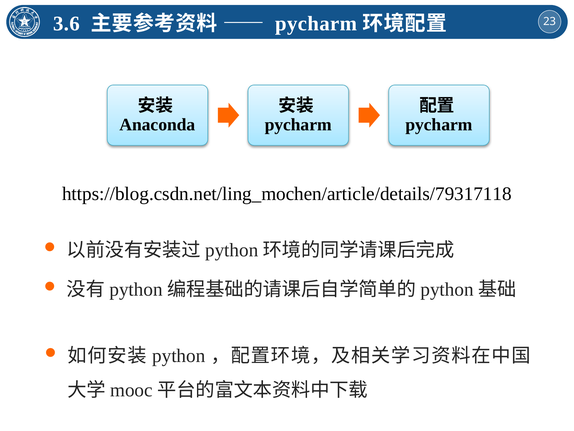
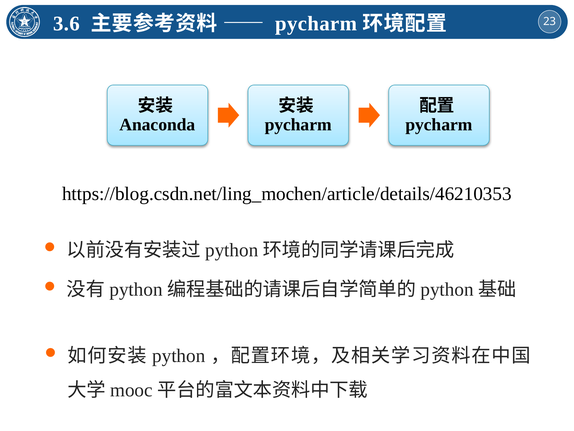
https://blog.csdn.net/ling_mochen/article/details/79317118: https://blog.csdn.net/ling_mochen/article/details/79317118 -> https://blog.csdn.net/ling_mochen/article/details/46210353
